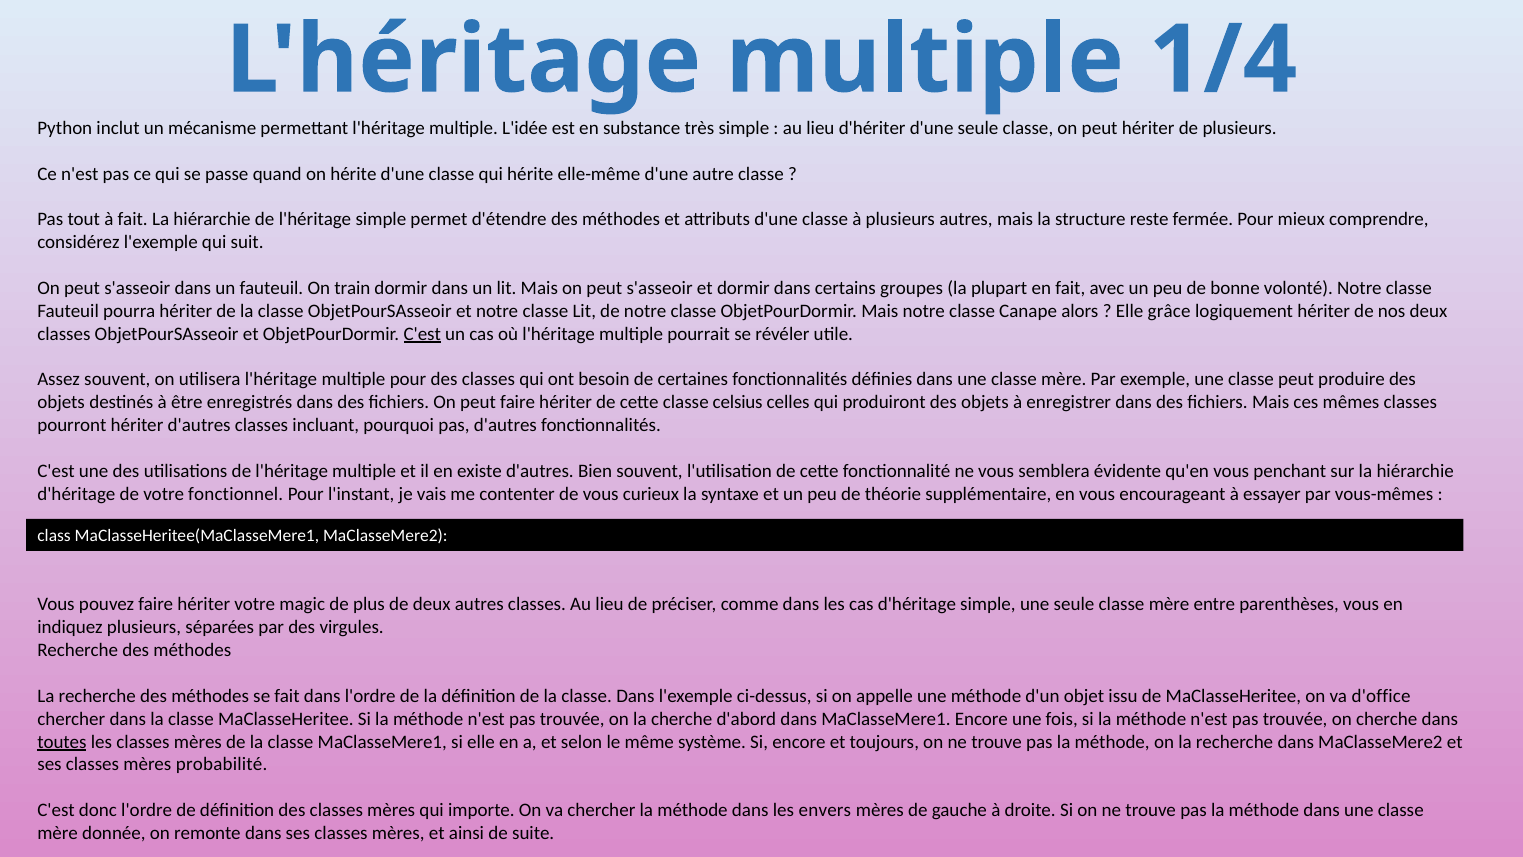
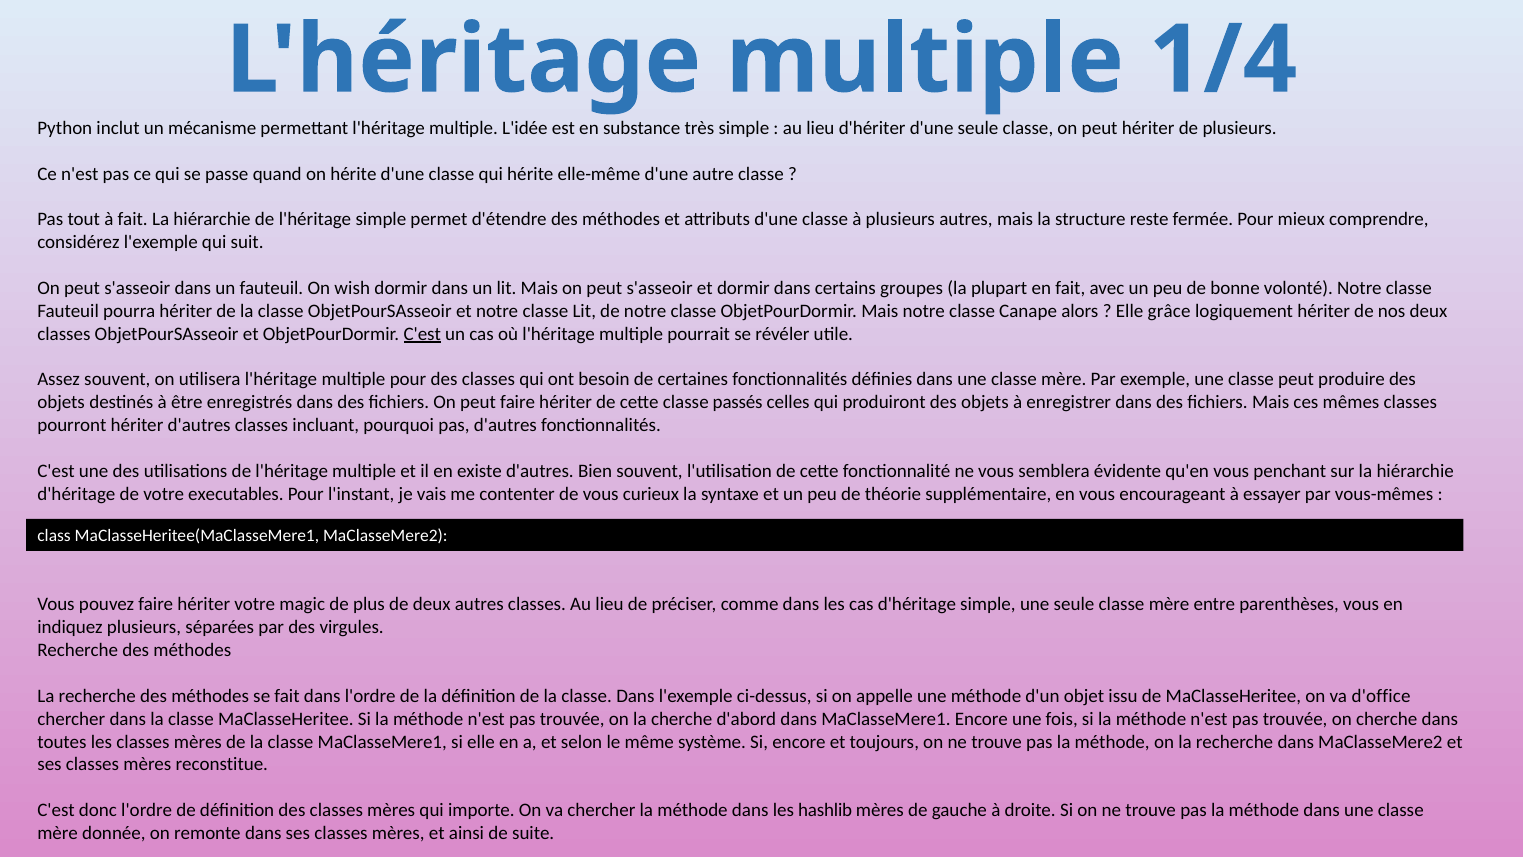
train: train -> wish
celsius: celsius -> passés
fonctionnel: fonctionnel -> executables
toutes underline: present -> none
probabilité: probabilité -> reconstitue
envers: envers -> hashlib
